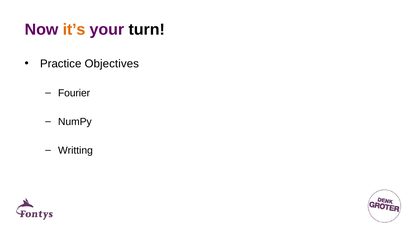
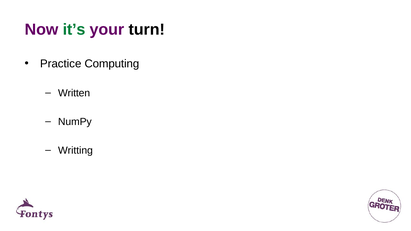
it’s colour: orange -> green
Objectives: Objectives -> Computing
Fourier: Fourier -> Written
